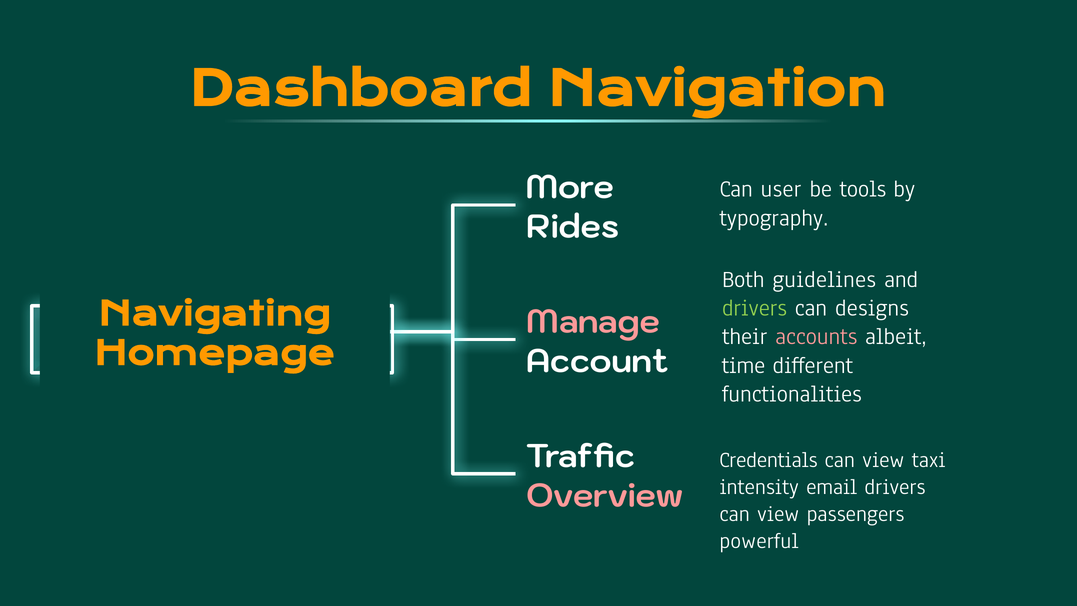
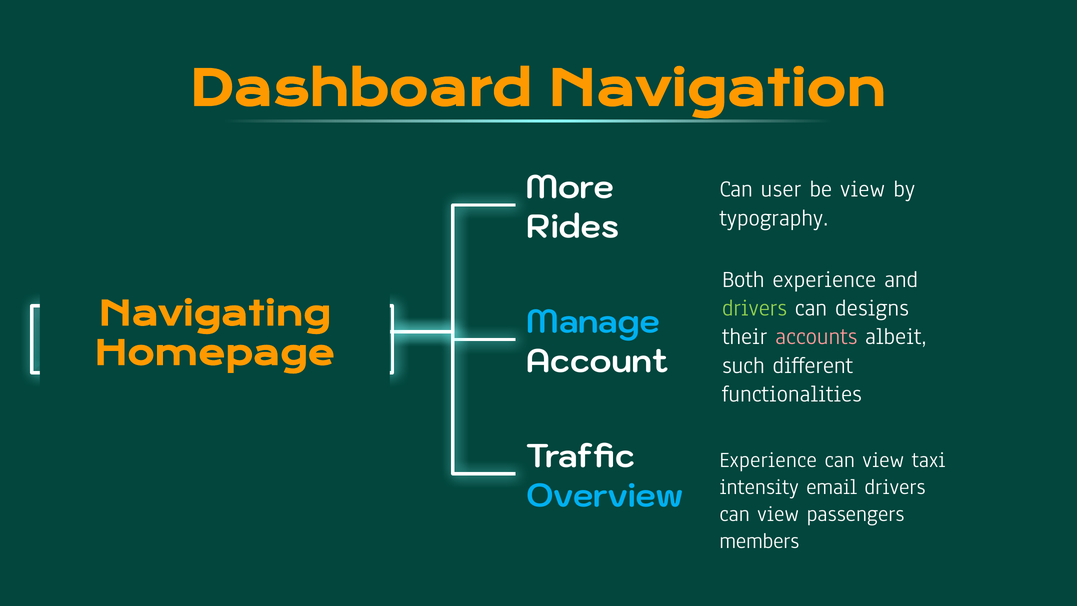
be tools: tools -> view
Both guidelines: guidelines -> experience
Manage colour: pink -> light blue
time: time -> such
Credentials at (768, 460): Credentials -> Experience
Overview colour: pink -> light blue
powerful: powerful -> members
